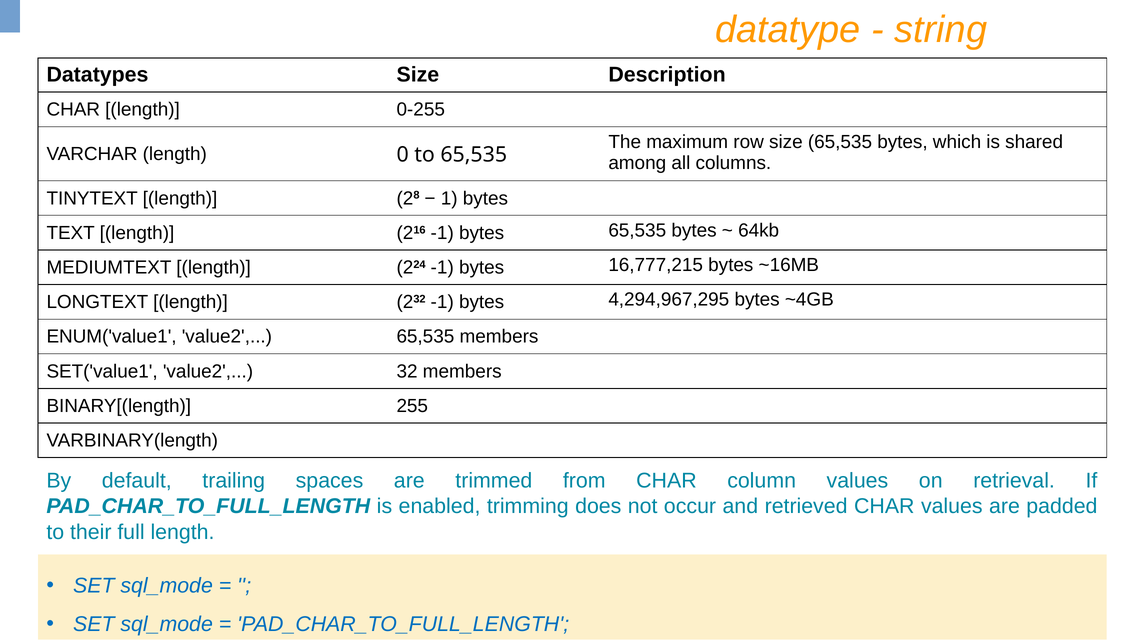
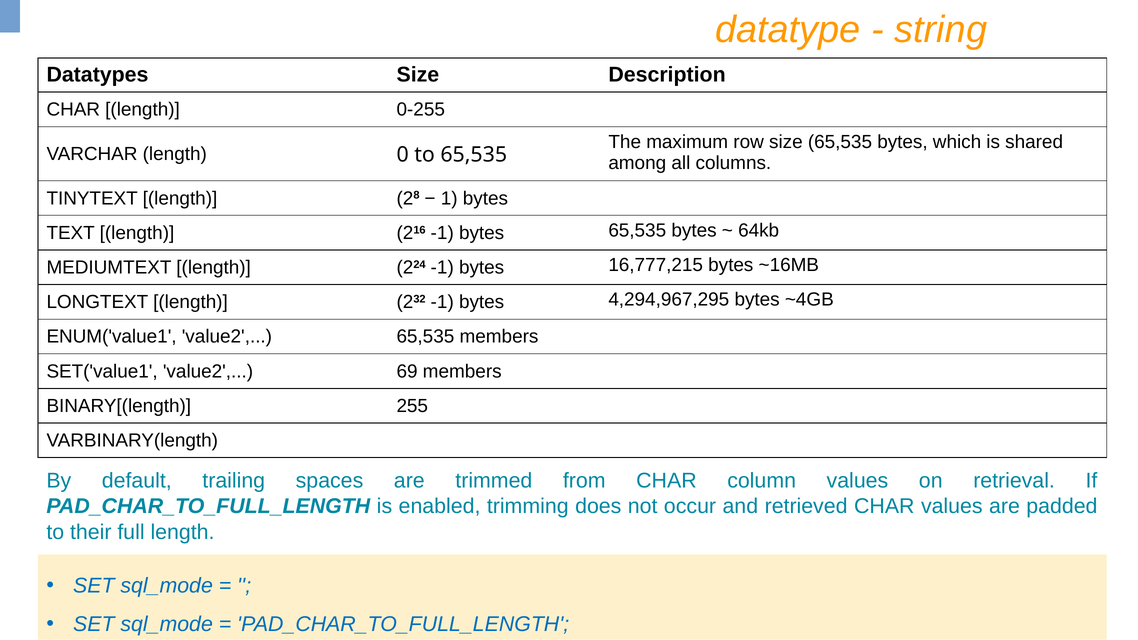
32: 32 -> 69
